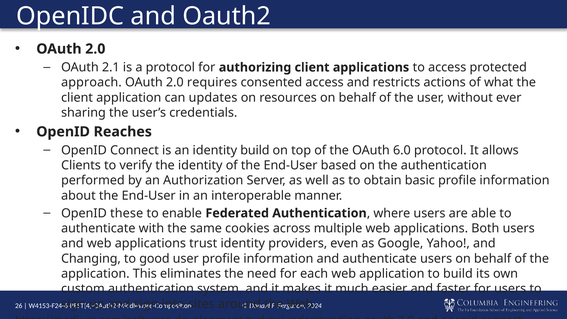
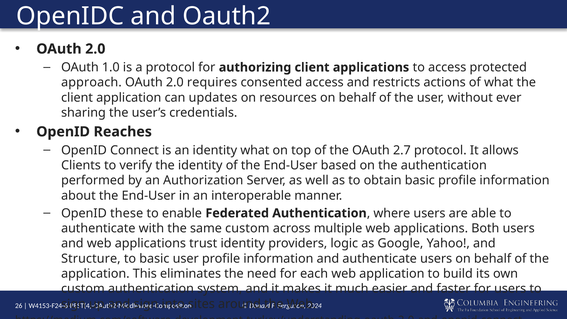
2.1: 2.1 -> 1.0
identity build: build -> what
6.0: 6.0 -> 2.7
same cookies: cookies -> custom
even: even -> logic
Changing: Changing -> Structure
to good: good -> basic
